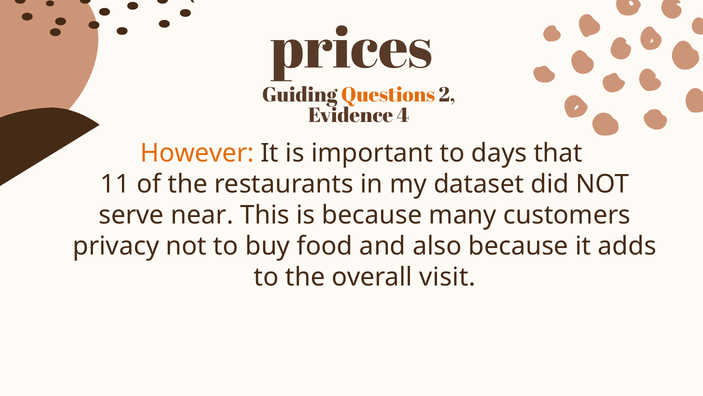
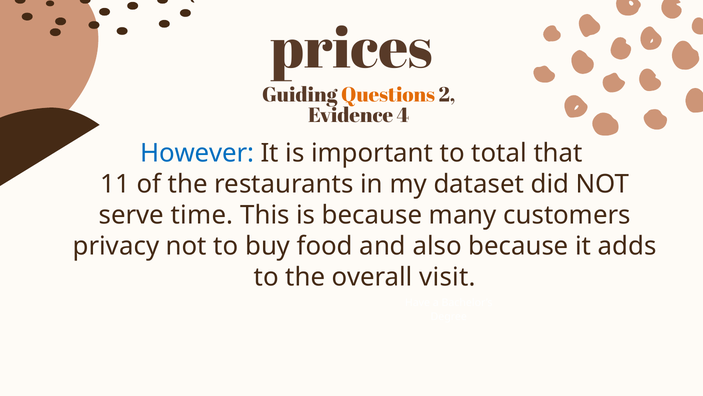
However colour: orange -> blue
days: days -> total
near: near -> time
